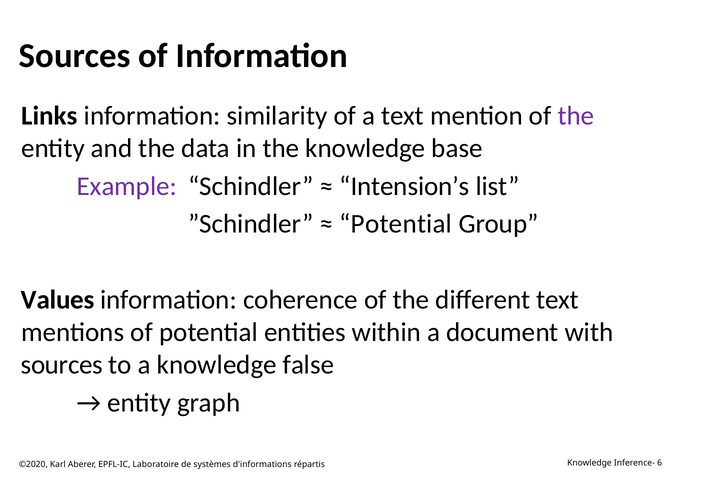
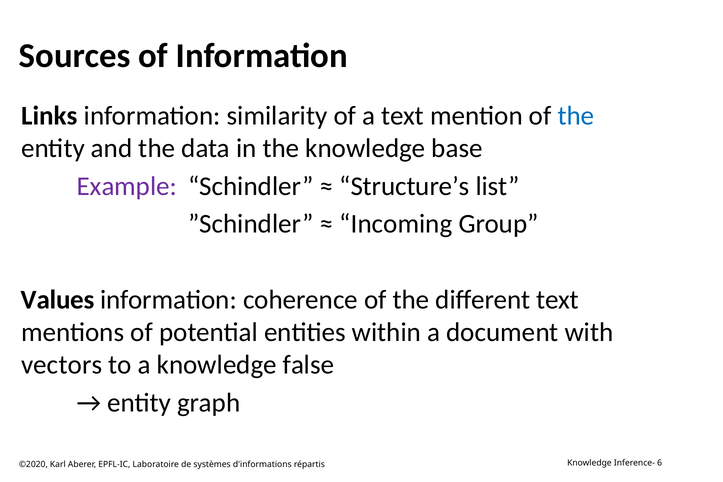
the at (576, 116) colour: purple -> blue
Intension’s: Intension’s -> Structure’s
Potential at (396, 224): Potential -> Incoming
sources at (62, 365): sources -> vectors
